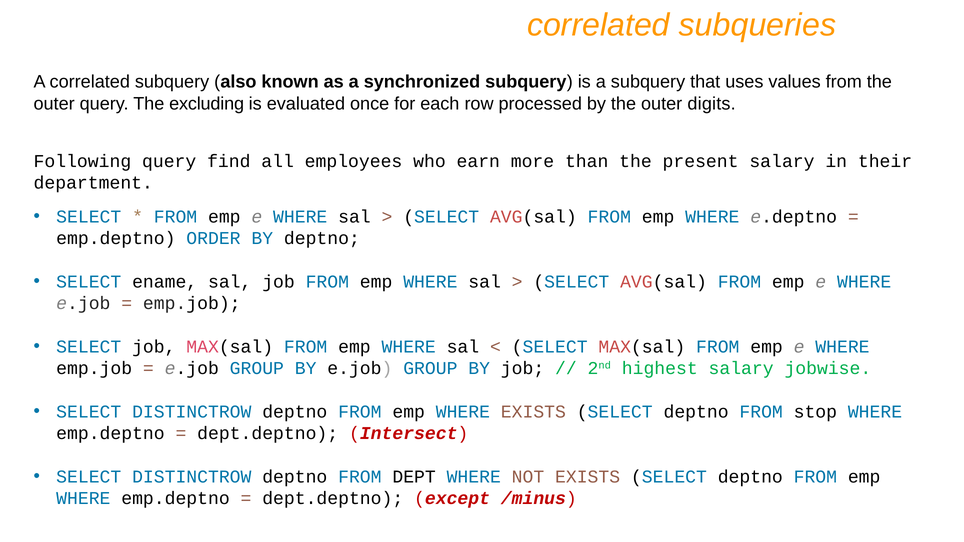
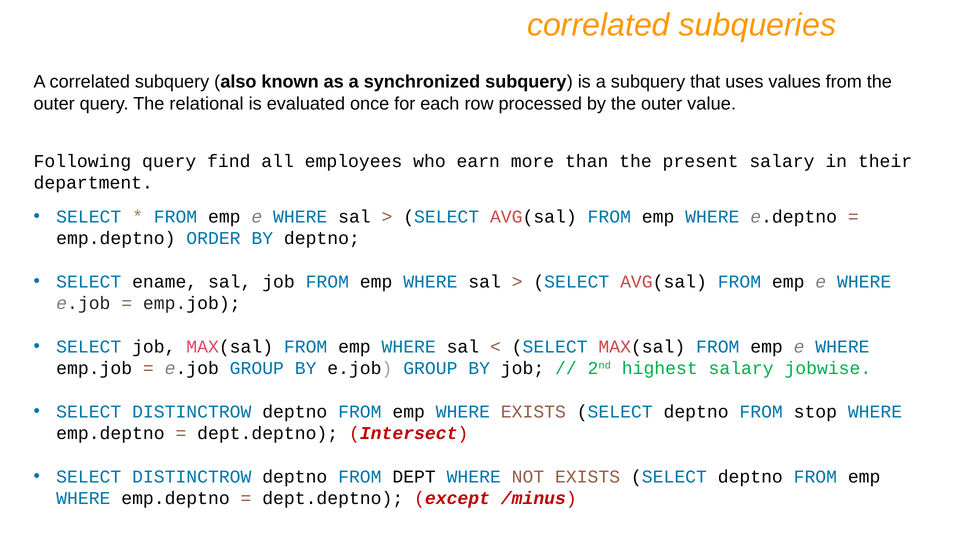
excluding: excluding -> relational
digits: digits -> value
